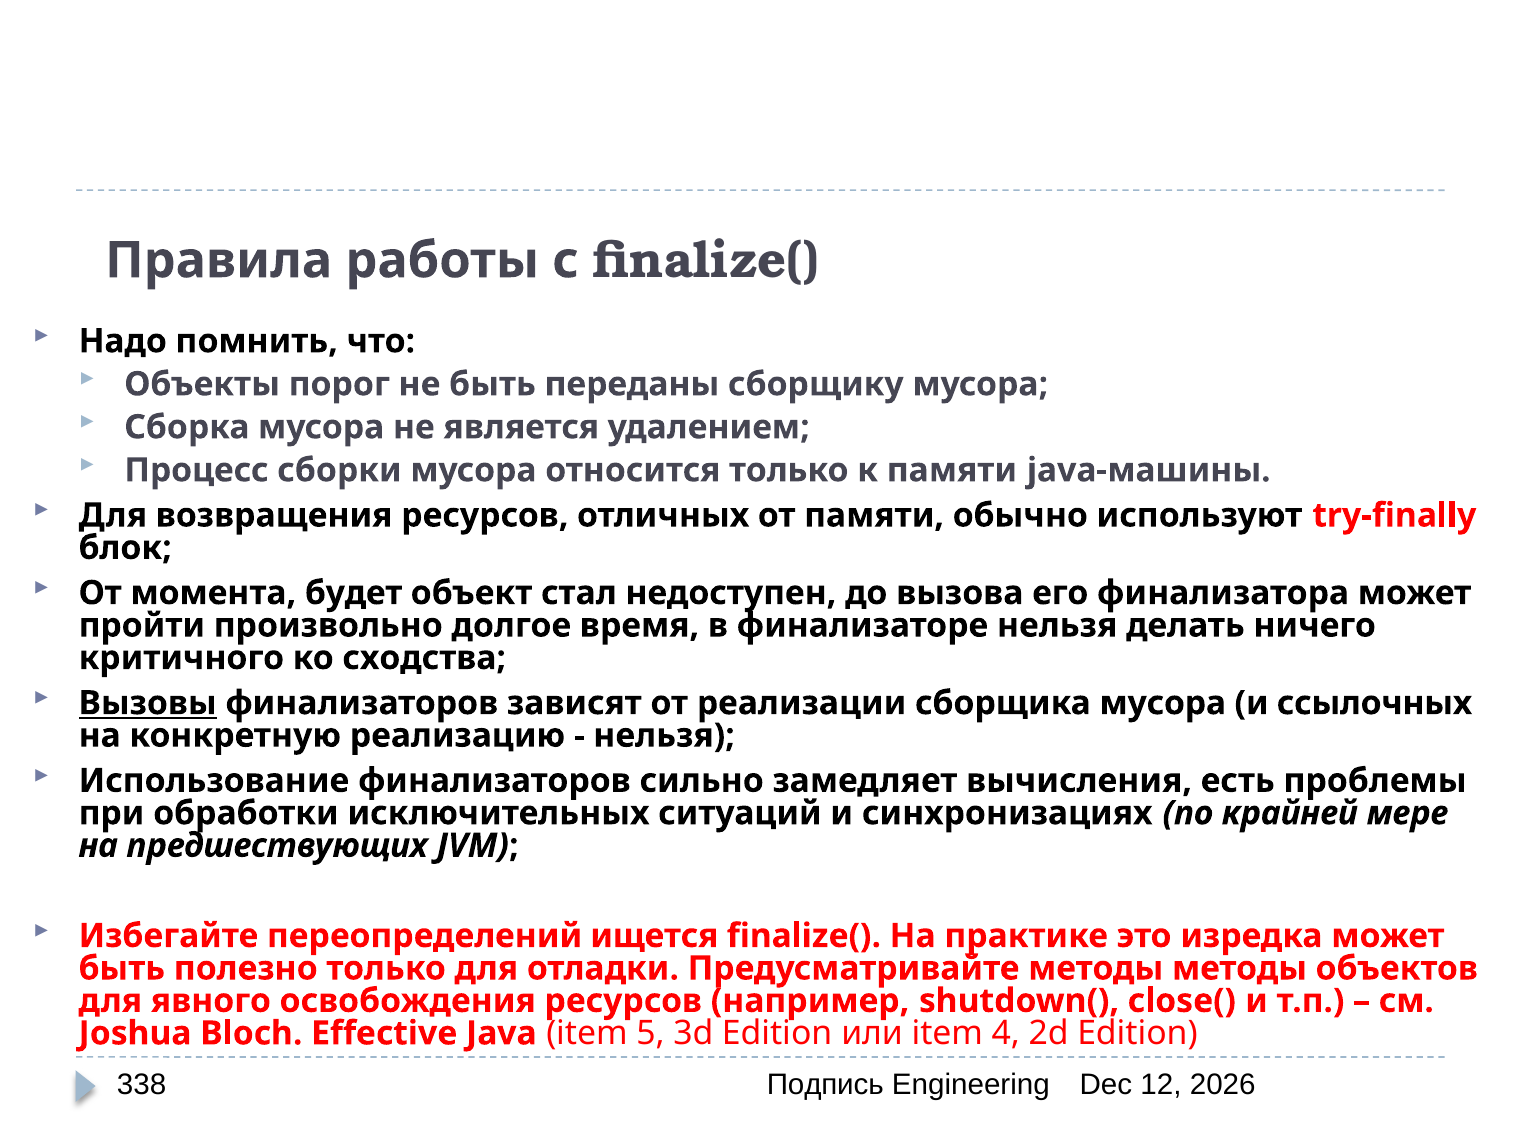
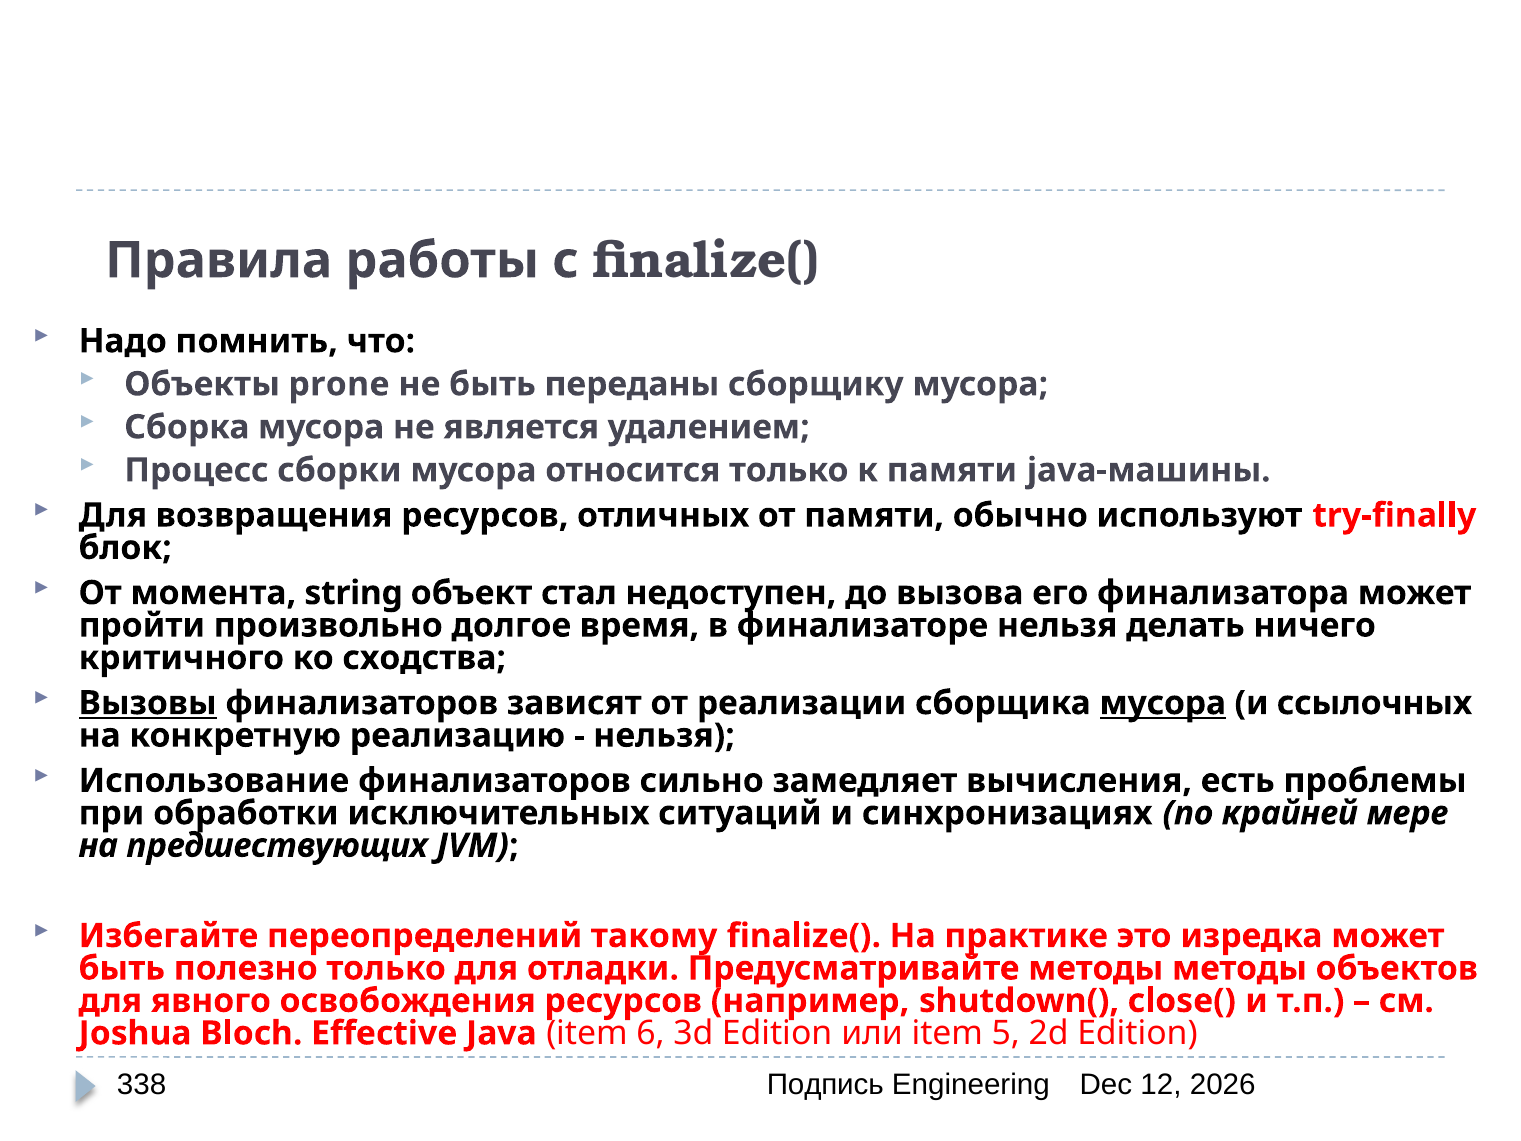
порог: порог -> prone
будет: будет -> string
мусора at (1163, 703) underline: none -> present
ищется: ищется -> такому
5: 5 -> 6
4: 4 -> 5
